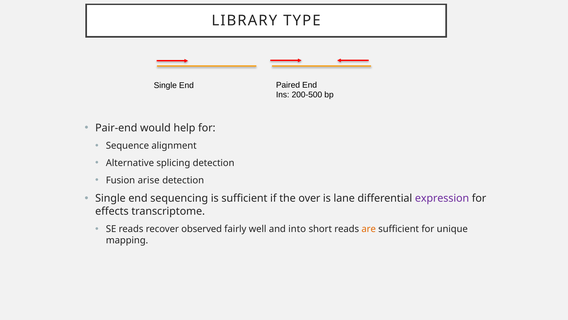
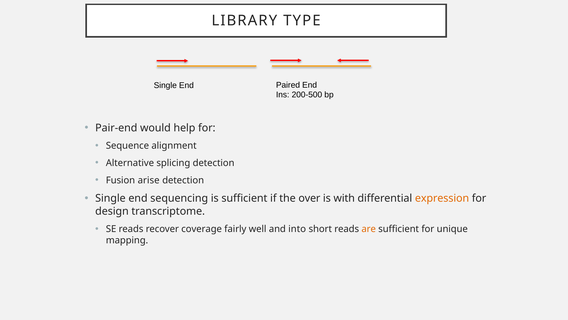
lane: lane -> with
expression colour: purple -> orange
effects: effects -> design
observed: observed -> coverage
